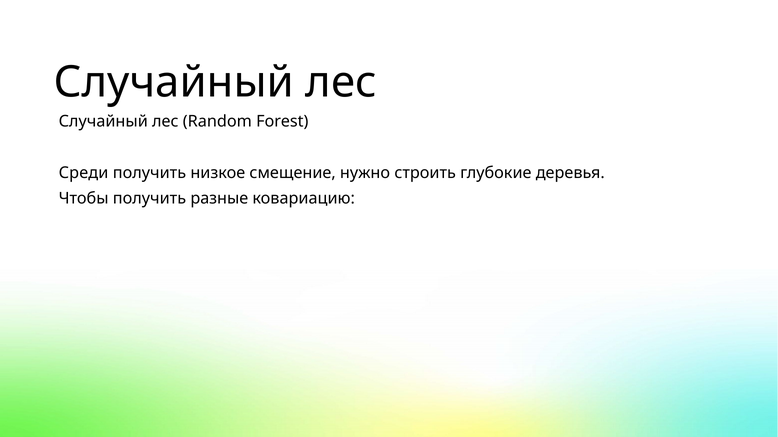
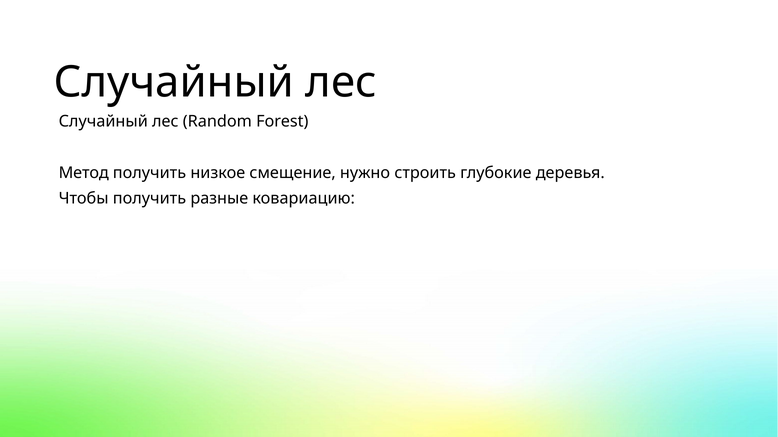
Среди: Среди -> Метод
